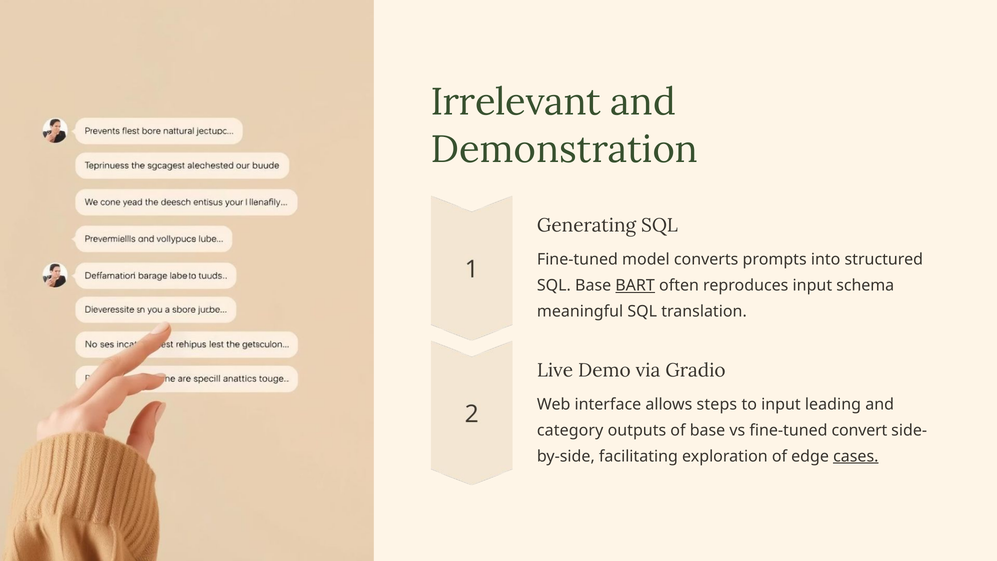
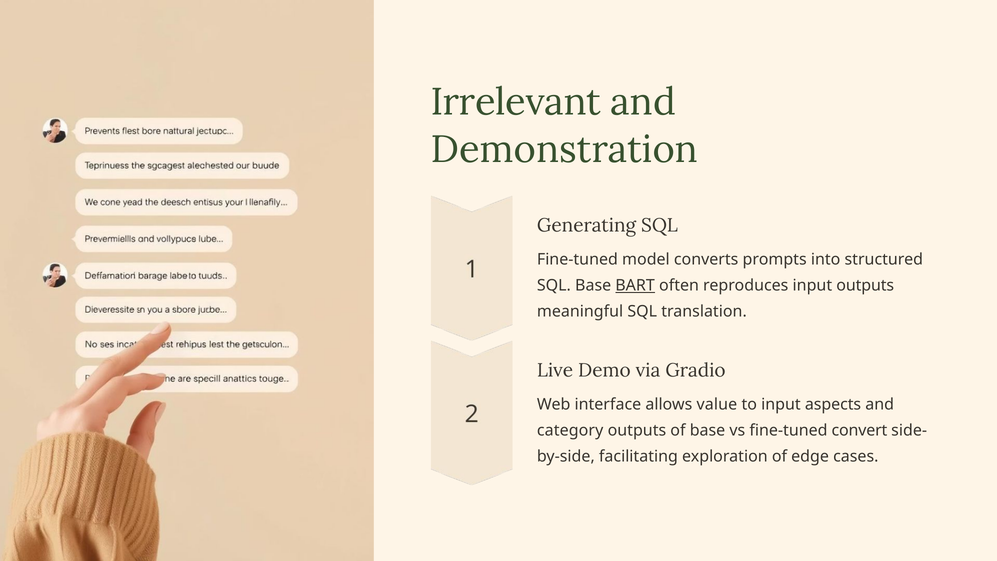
input schema: schema -> outputs
steps: steps -> value
leading: leading -> aspects
cases underline: present -> none
